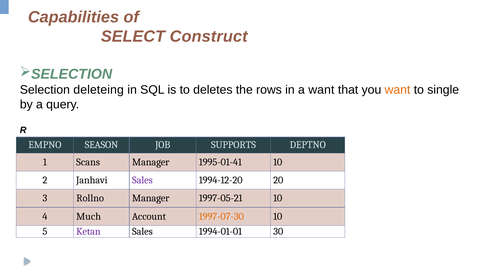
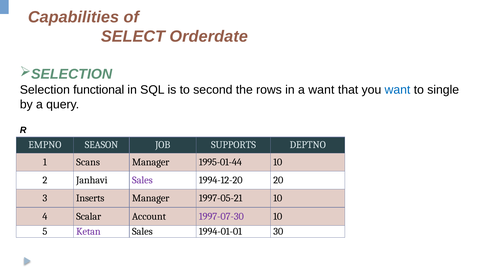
Construct: Construct -> Orderdate
deleteing: deleteing -> functional
deletes: deletes -> second
want at (397, 90) colour: orange -> blue
1995-01-41: 1995-01-41 -> 1995-01-44
Rollno: Rollno -> Inserts
Much: Much -> Scalar
1997-07-30 colour: orange -> purple
